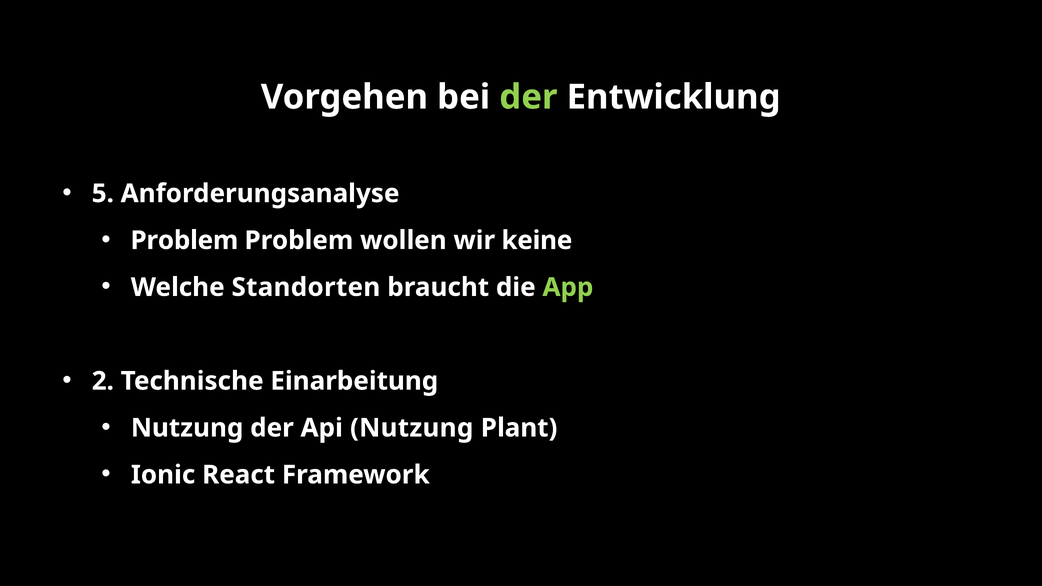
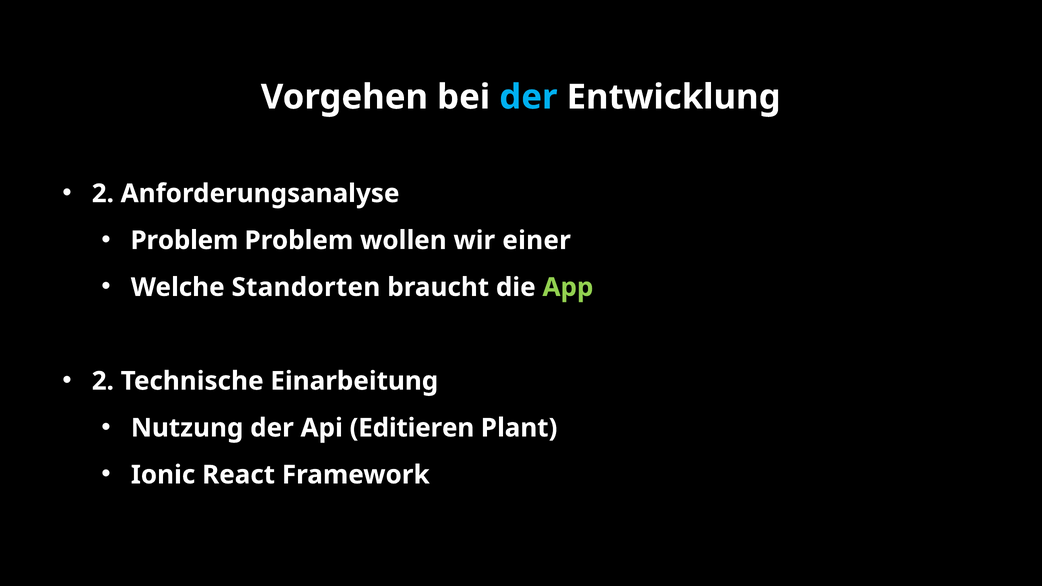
der at (528, 97) colour: light green -> light blue
5 at (103, 194): 5 -> 2
keine: keine -> einer
Api Nutzung: Nutzung -> Editieren
